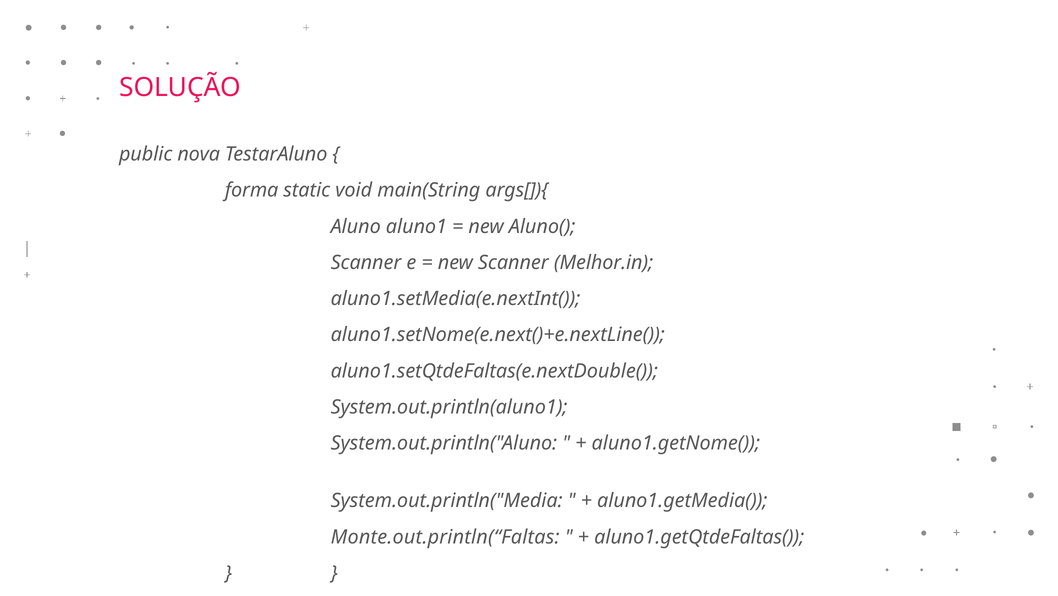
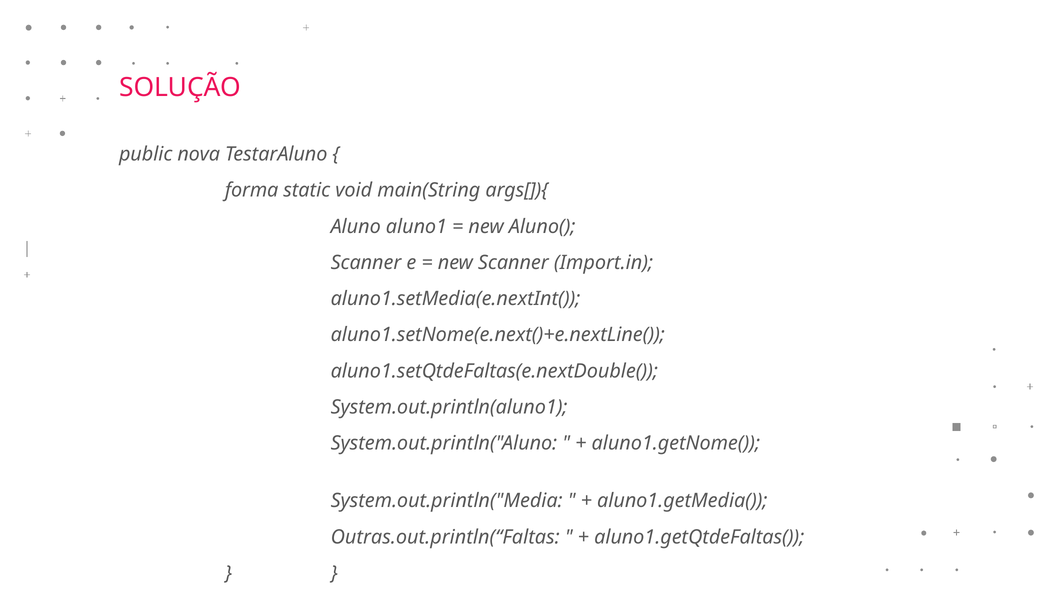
Melhor.in: Melhor.in -> Import.in
Monte.out.println(“Faltas: Monte.out.println(“Faltas -> Outras.out.println(“Faltas
